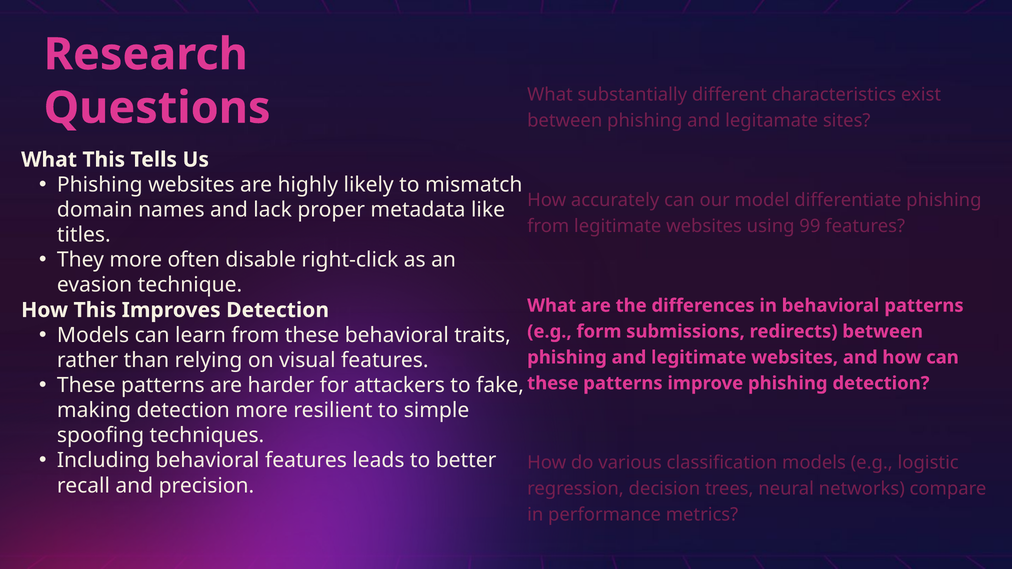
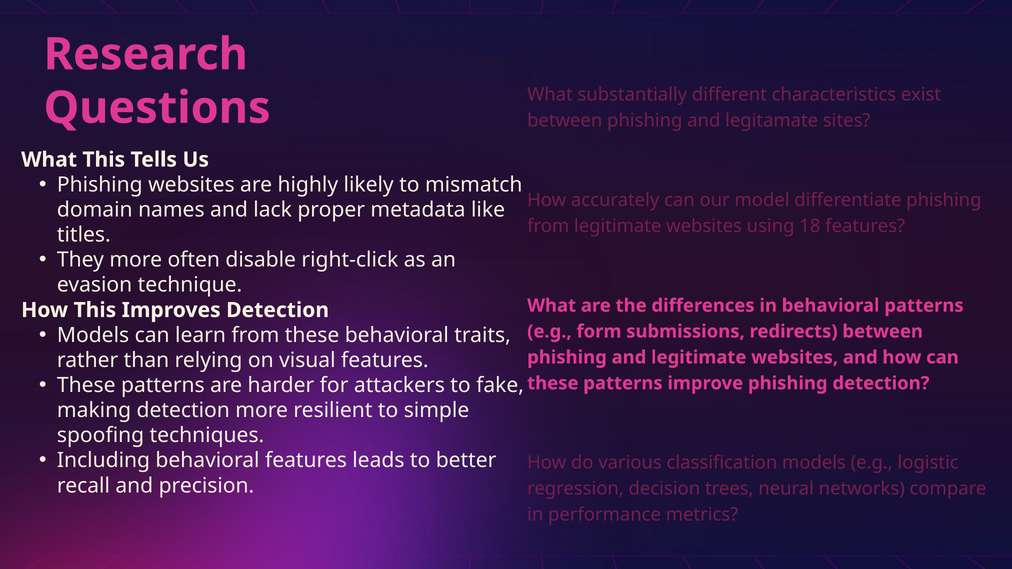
99: 99 -> 18
